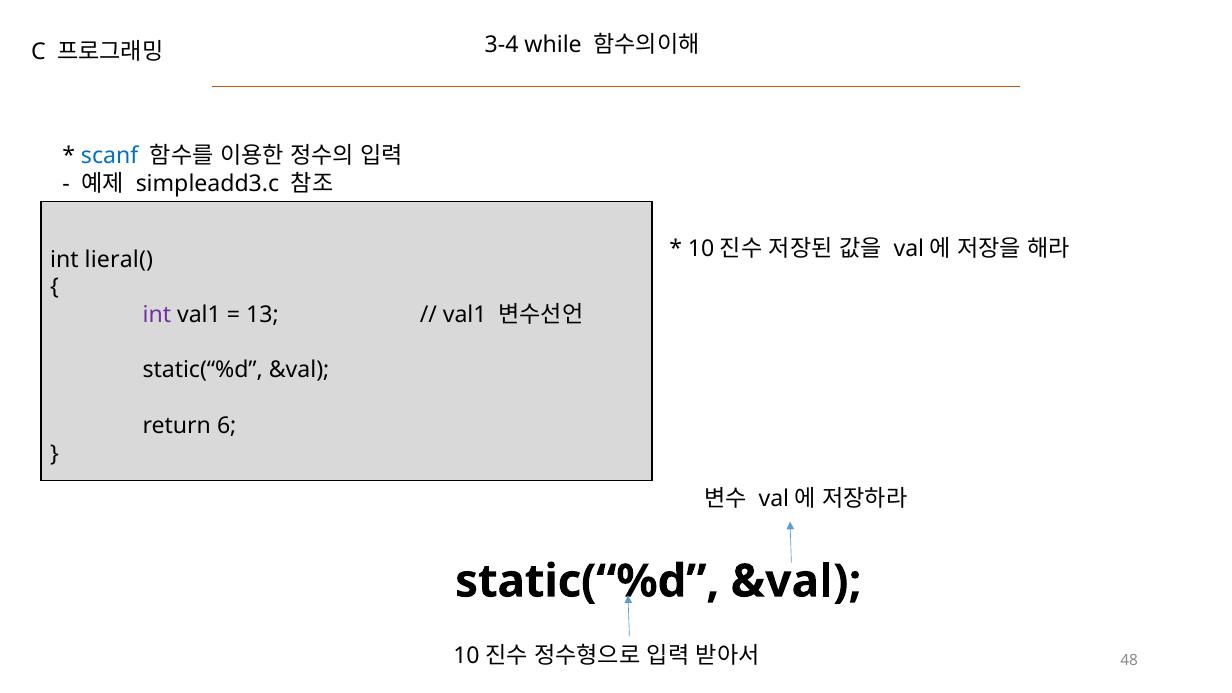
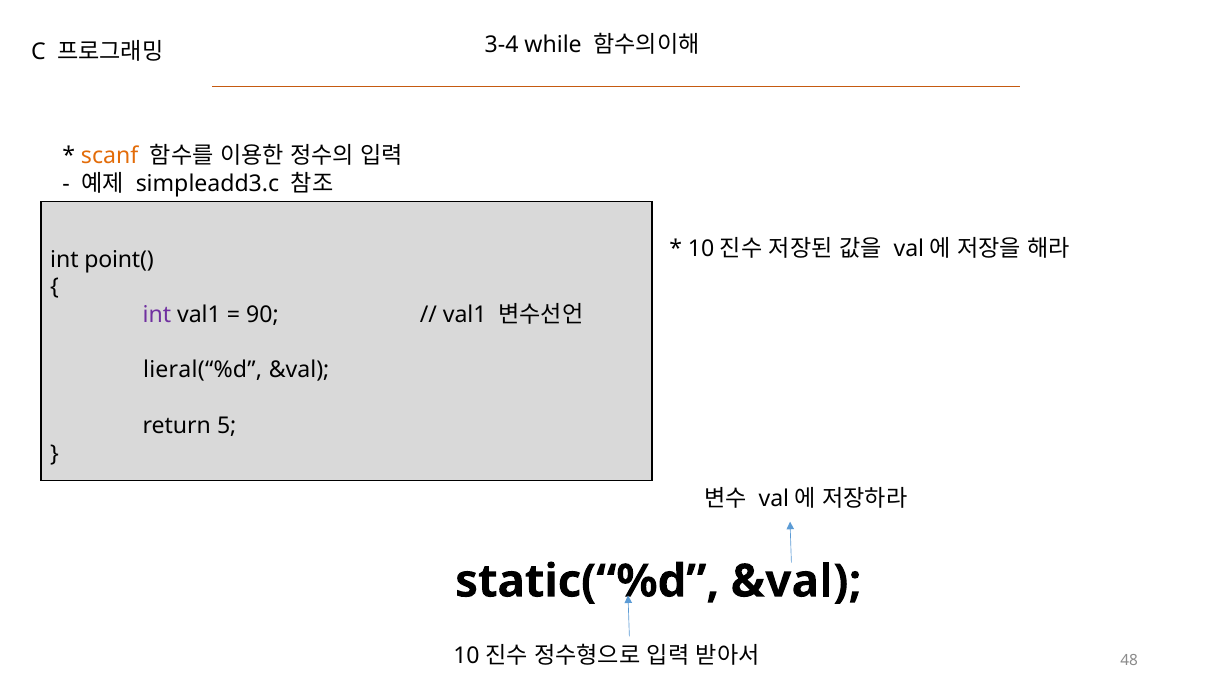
scanf colour: blue -> orange
lieral(: lieral( -> point(
13: 13 -> 90
static(“%d at (203, 370): static(“%d -> lieral(“%d
6: 6 -> 5
